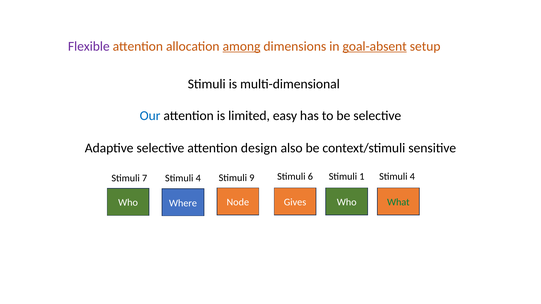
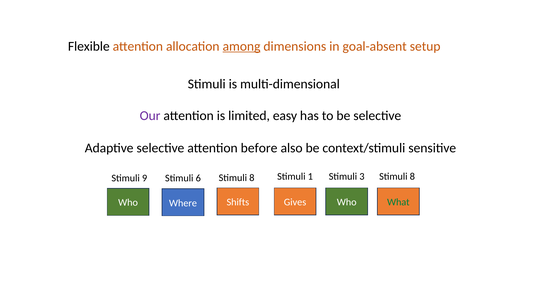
Flexible colour: purple -> black
goal-absent underline: present -> none
Our colour: blue -> purple
design: design -> before
7: 7 -> 9
4 at (198, 178): 4 -> 6
9 at (252, 178): 9 -> 8
6: 6 -> 1
1: 1 -> 3
4 at (412, 177): 4 -> 8
Node: Node -> Shifts
